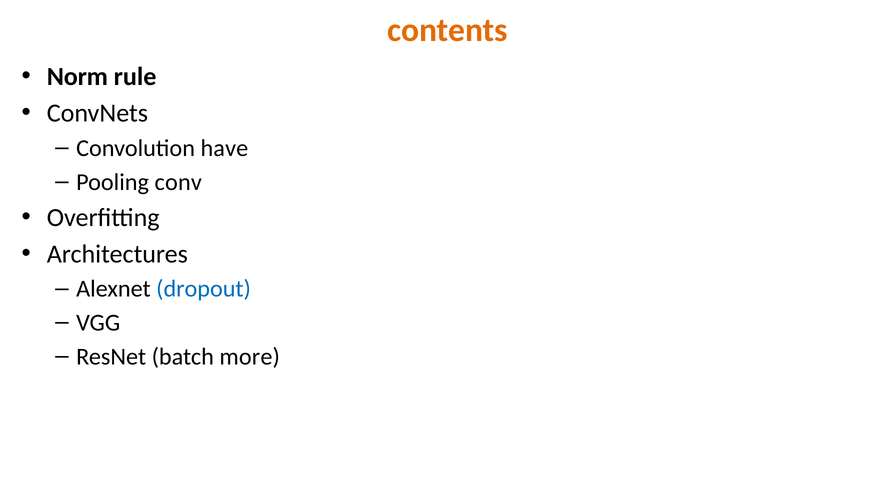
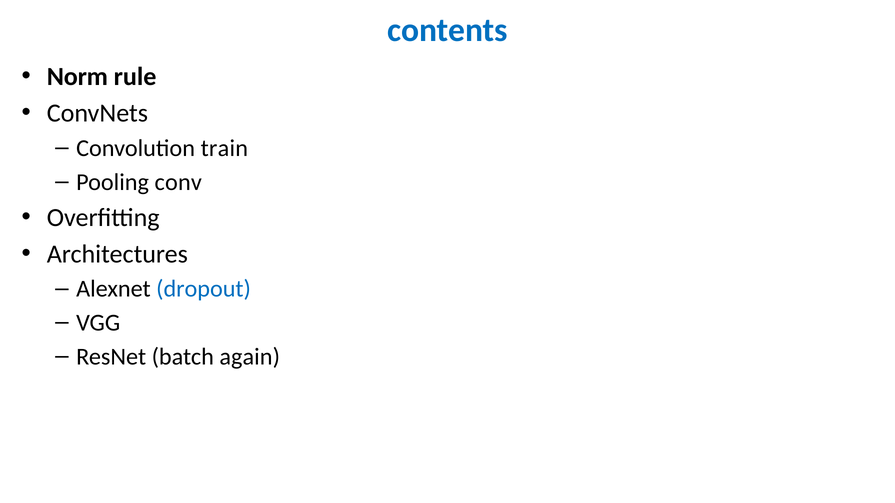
contents colour: orange -> blue
have: have -> train
more: more -> again
